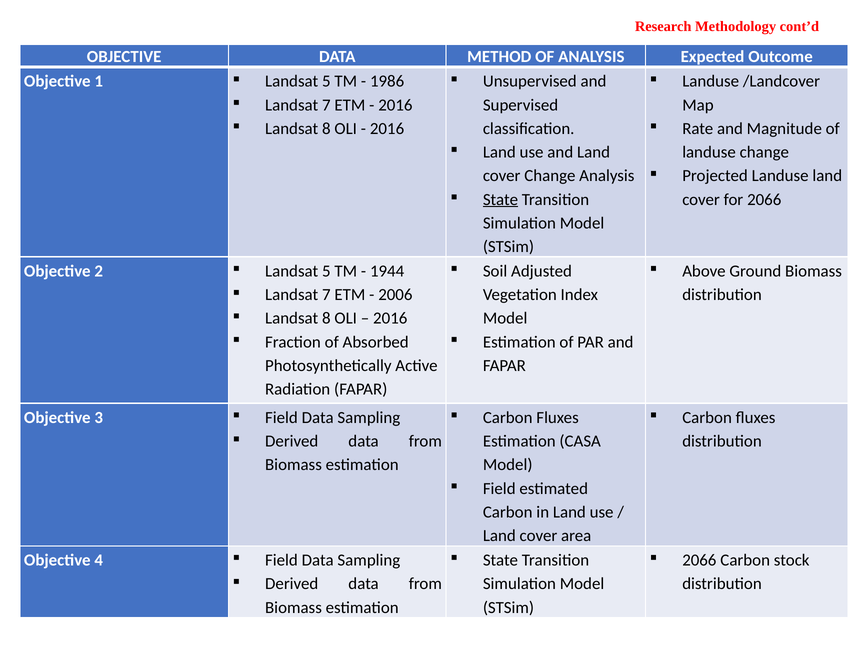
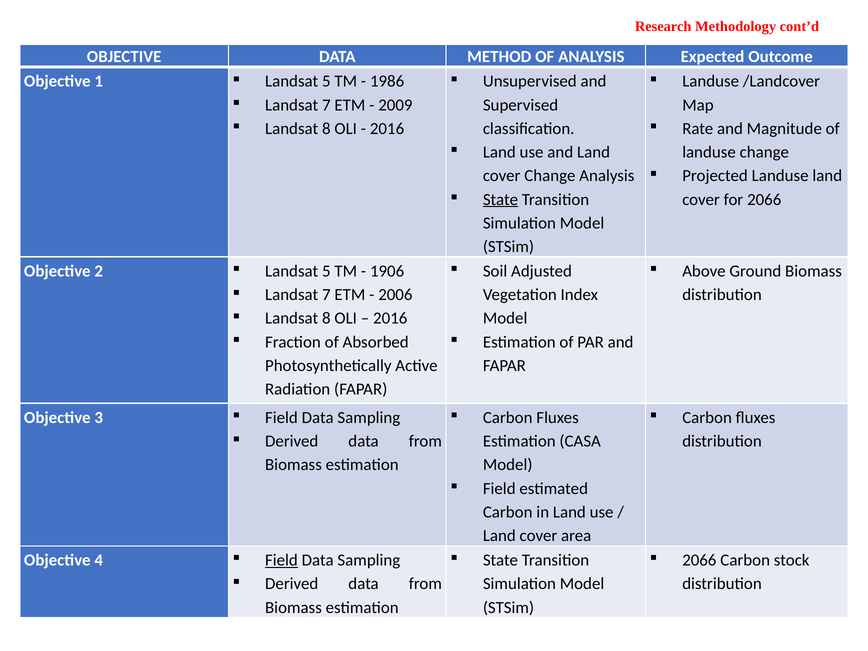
2016 at (395, 105): 2016 -> 2009
1944: 1944 -> 1906
Field at (281, 560) underline: none -> present
